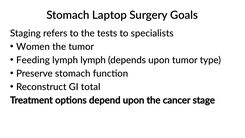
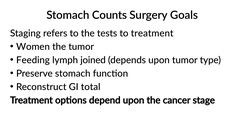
Laptop: Laptop -> Counts
to specialists: specialists -> treatment
lymph lymph: lymph -> joined
